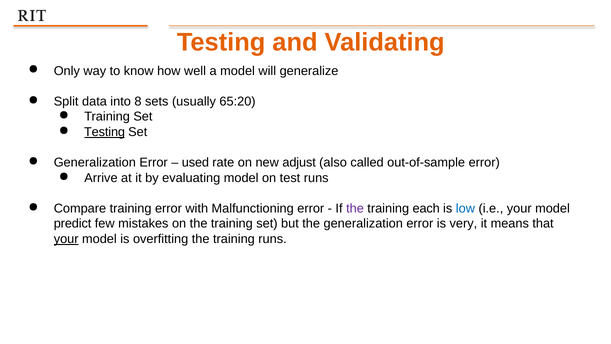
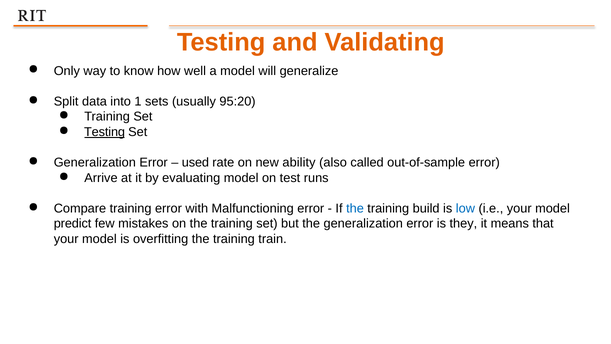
8: 8 -> 1
65:20: 65:20 -> 95:20
adjust: adjust -> ability
the at (355, 208) colour: purple -> blue
each: each -> build
very: very -> they
your at (66, 239) underline: present -> none
training runs: runs -> train
